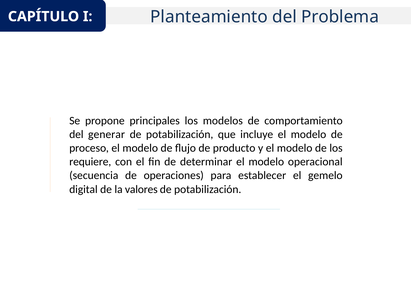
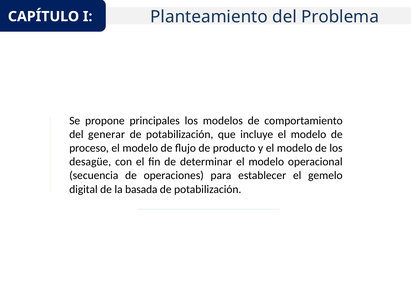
requiere: requiere -> desagüe
valores: valores -> basada
